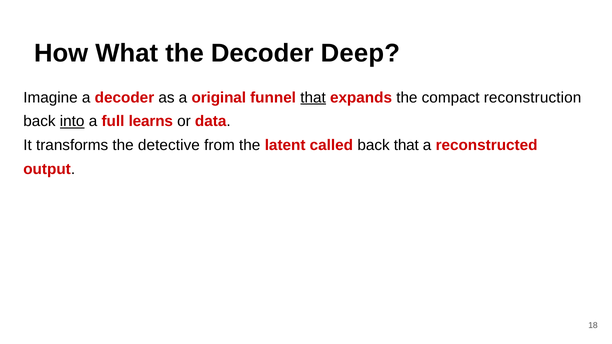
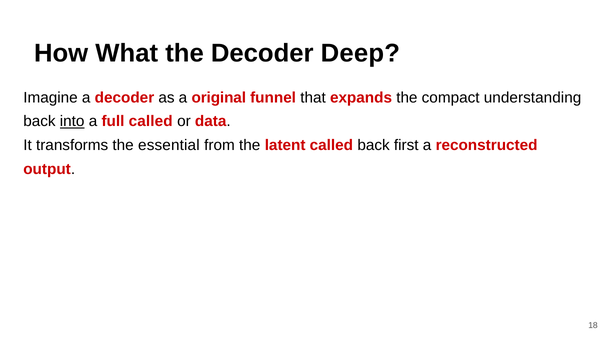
that at (313, 98) underline: present -> none
reconstruction: reconstruction -> understanding
full learns: learns -> called
detective: detective -> essential
back that: that -> first
